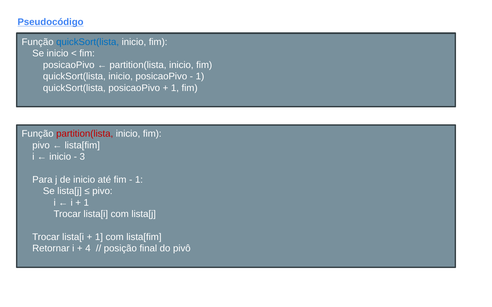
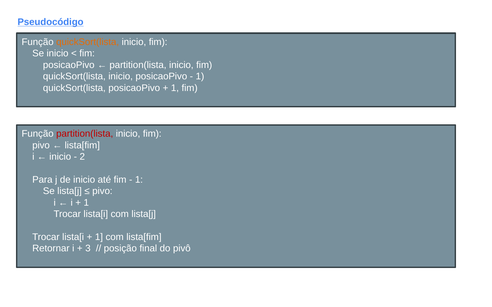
quickSort(lista at (88, 42) colour: blue -> orange
3: 3 -> 2
4: 4 -> 3
